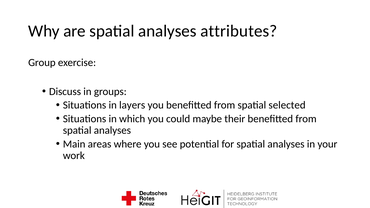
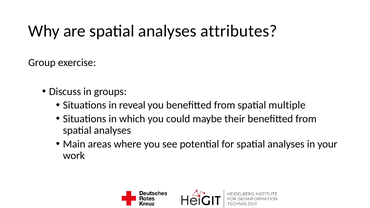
layers: layers -> reveal
selected: selected -> multiple
